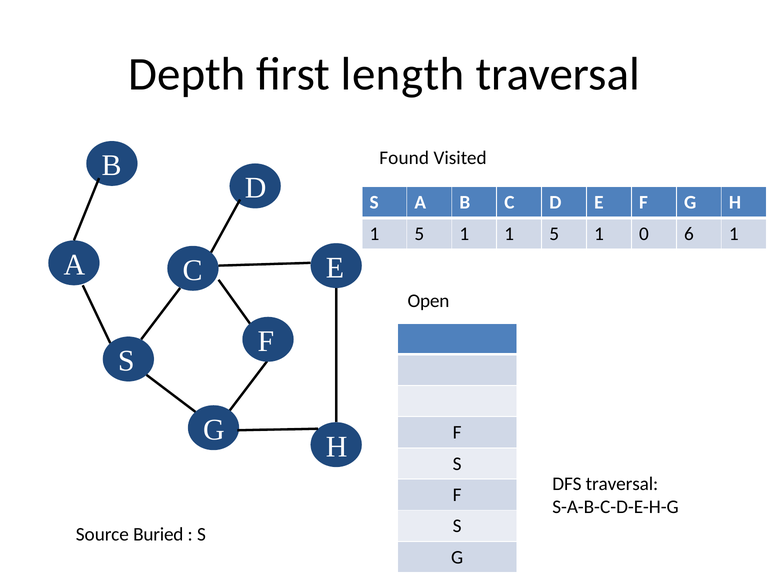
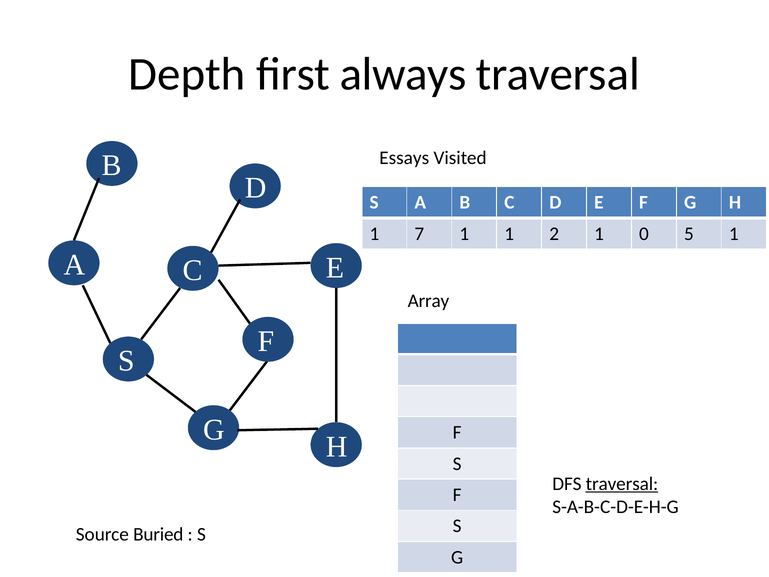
length: length -> always
Found: Found -> Essays
5 at (419, 234): 5 -> 7
1 1 5: 5 -> 2
6: 6 -> 5
Open: Open -> Array
traversal at (622, 484) underline: none -> present
